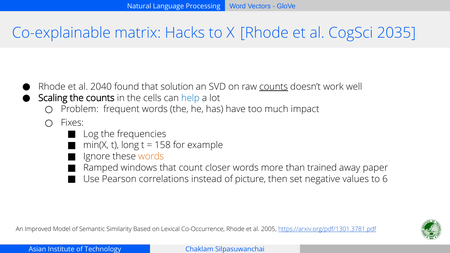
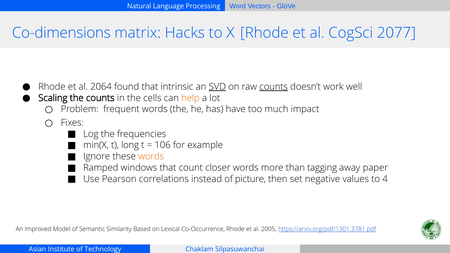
Co-explainable: Co-explainable -> Co-dimensions
2035: 2035 -> 2077
2040: 2040 -> 2064
solution: solution -> intrinsic
SVD underline: none -> present
help colour: blue -> orange
158: 158 -> 106
trained: trained -> tagging
6: 6 -> 4
